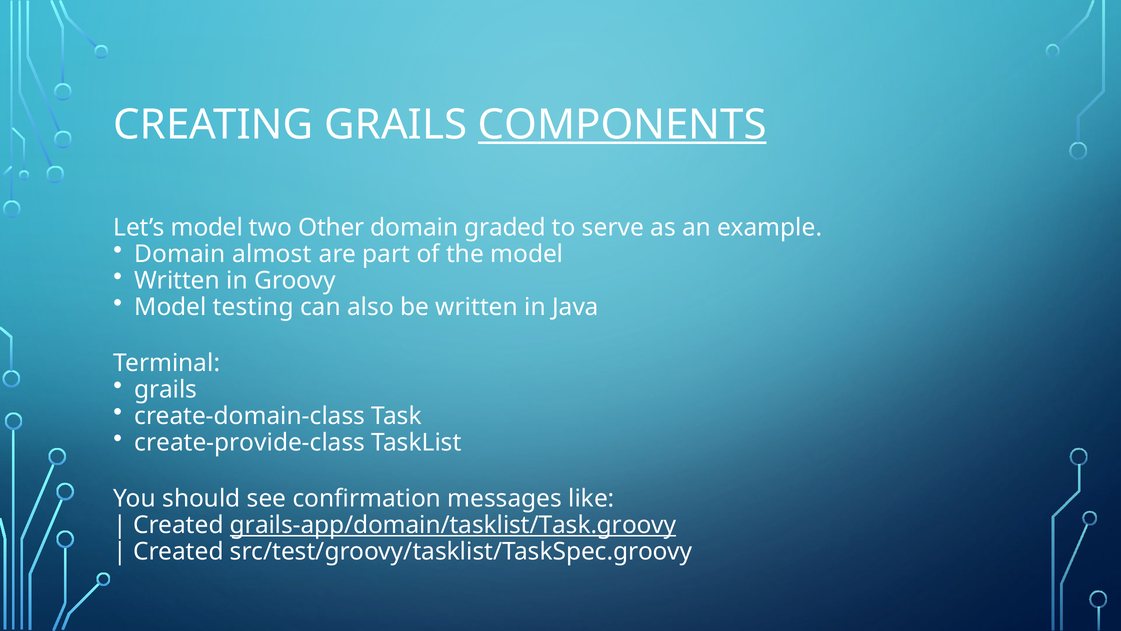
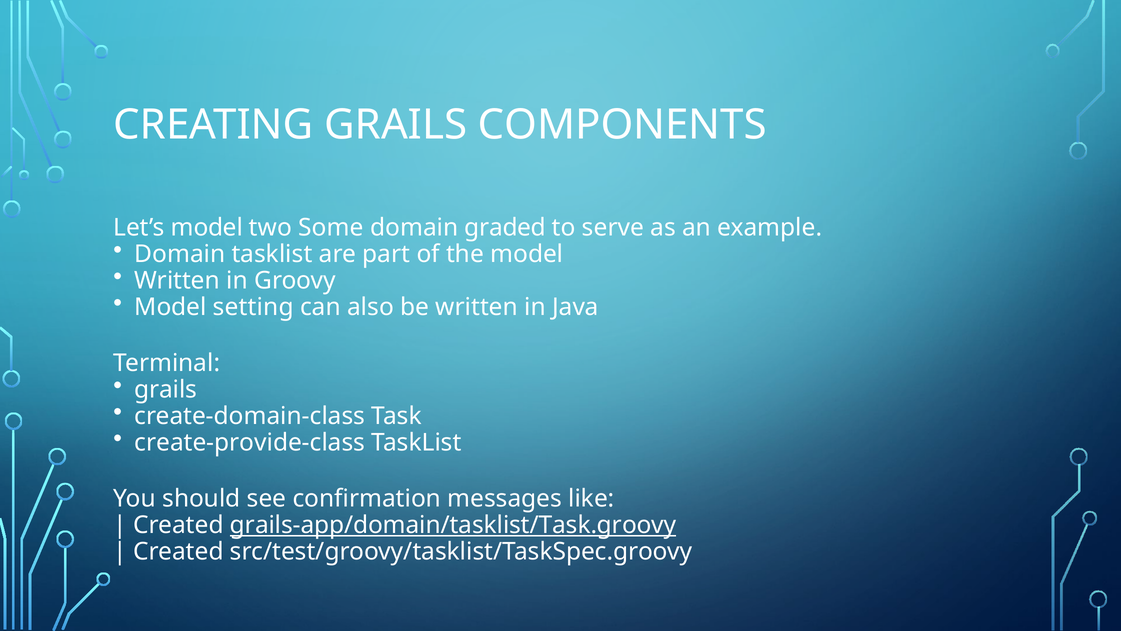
COMPONENTS underline: present -> none
Other: Other -> Some
Domain almost: almost -> tasklist
testing: testing -> setting
